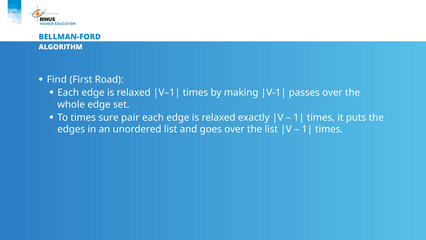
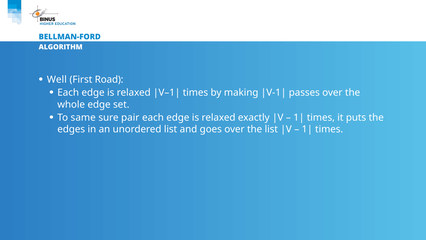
Find: Find -> Well
To times: times -> same
